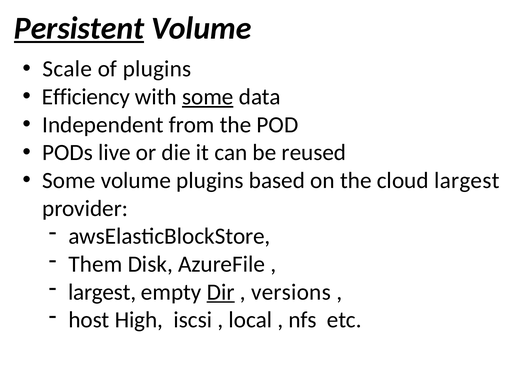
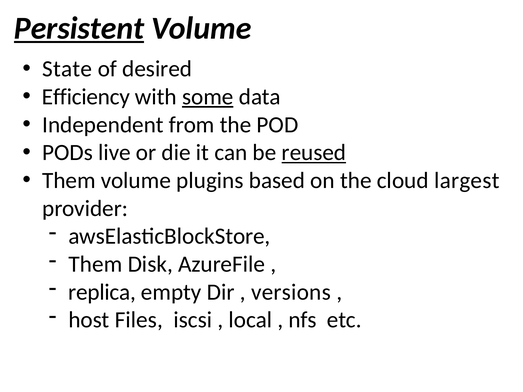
Scale: Scale -> State
of plugins: plugins -> desired
reused underline: none -> present
Some at (69, 181): Some -> Them
largest at (102, 292): largest -> replica
Dir underline: present -> none
High: High -> Files
